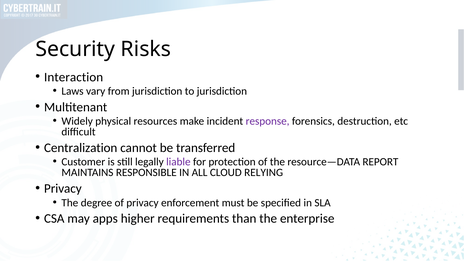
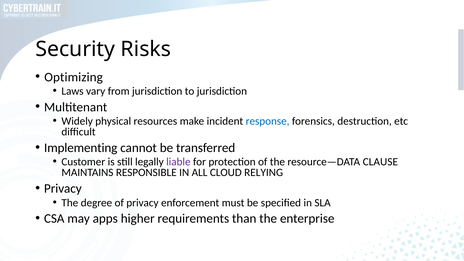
Interaction: Interaction -> Optimizing
response colour: purple -> blue
Centralization: Centralization -> Implementing
REPORT: REPORT -> CLAUSE
